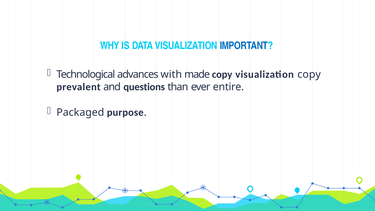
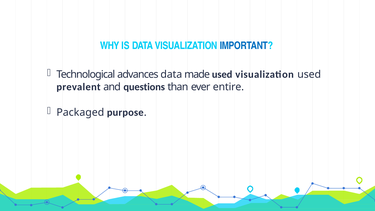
advances with: with -> data
made copy: copy -> used
visualization copy: copy -> used
